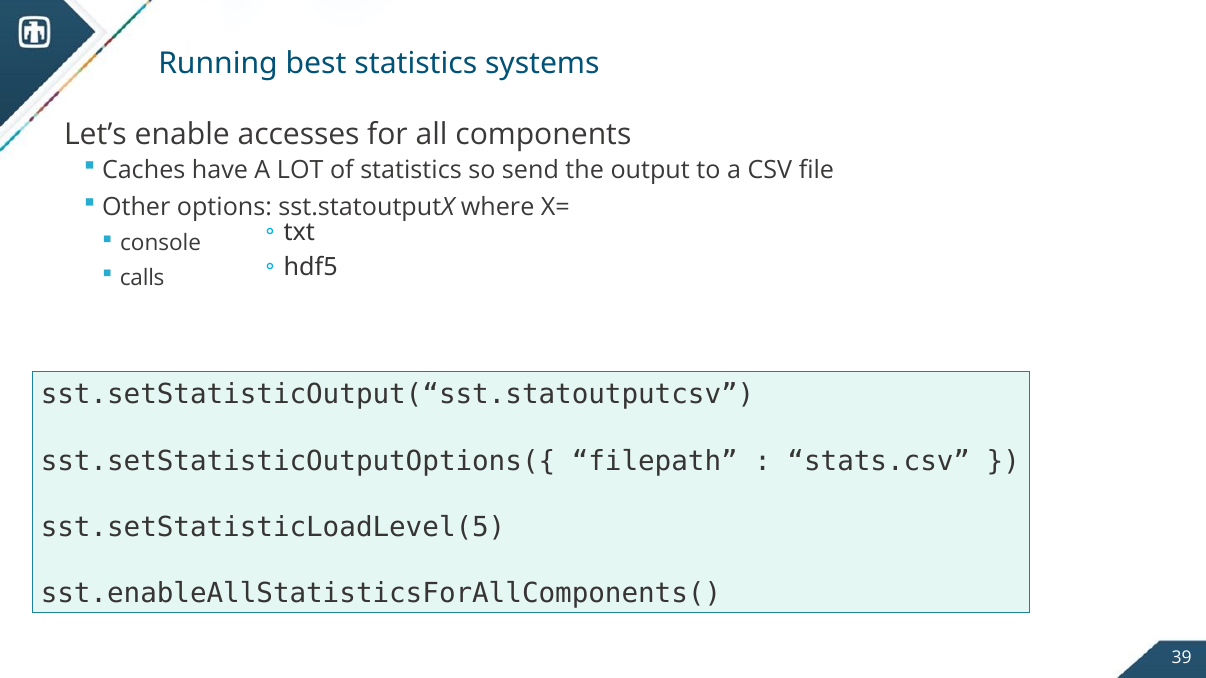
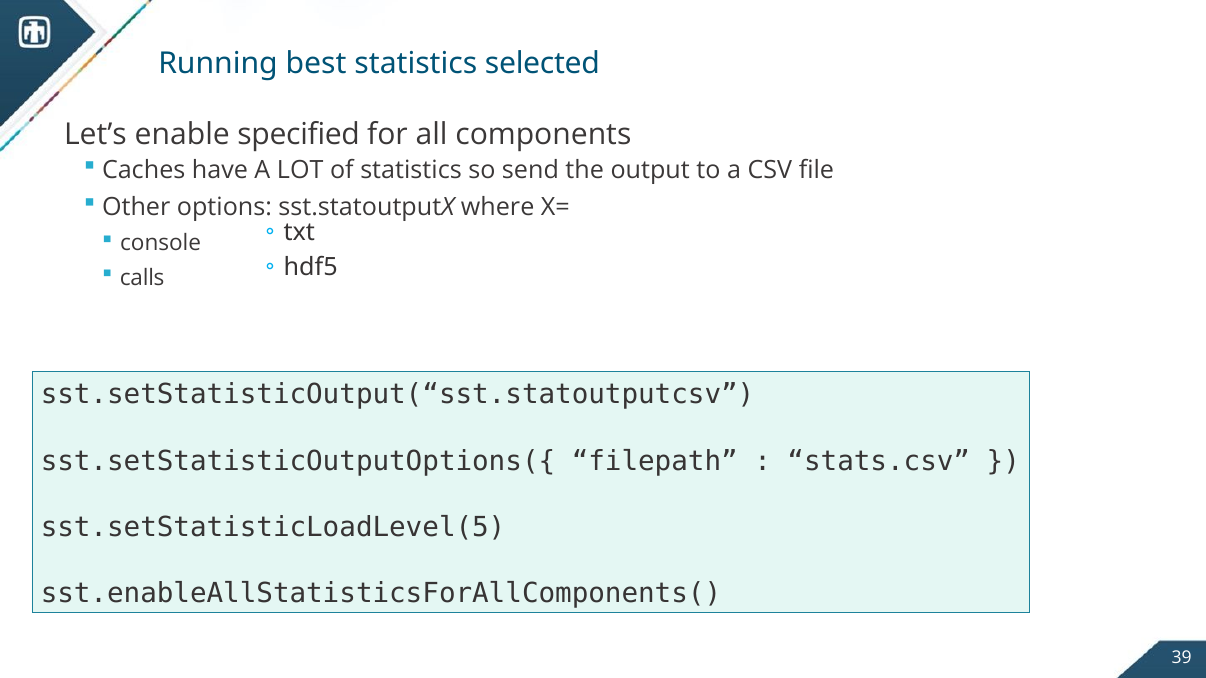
systems: systems -> selected
accesses: accesses -> specified
